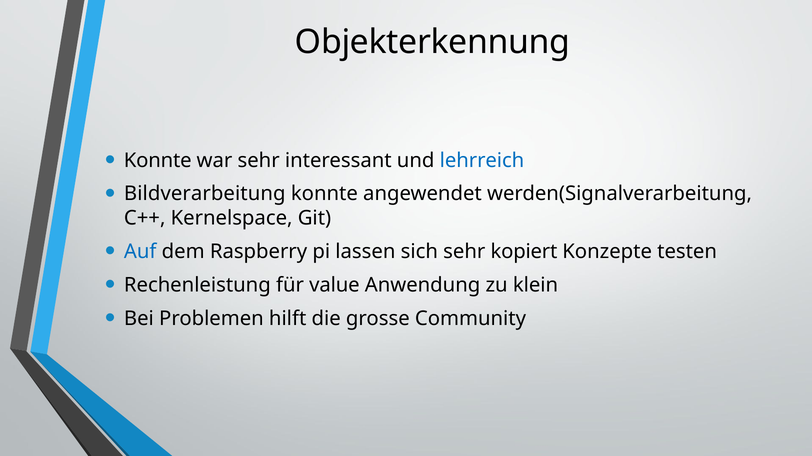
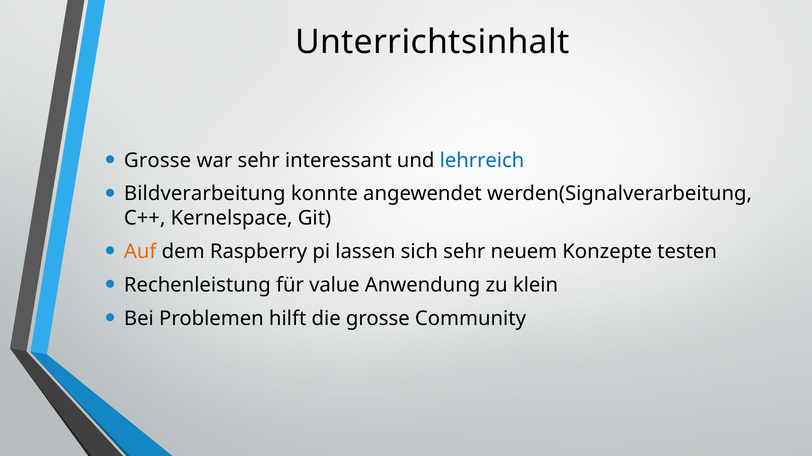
Objekterkennung: Objekterkennung -> Unterrichtsinhalt
Konnte at (158, 161): Konnte -> Grosse
Auf colour: blue -> orange
kopiert: kopiert -> neuem
